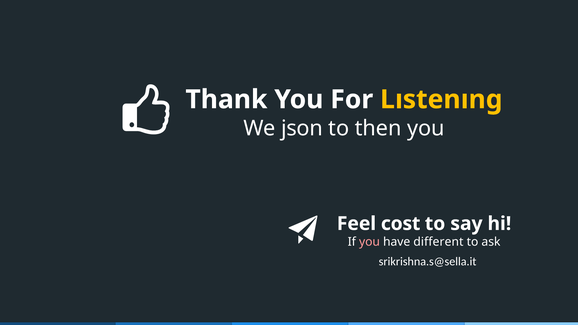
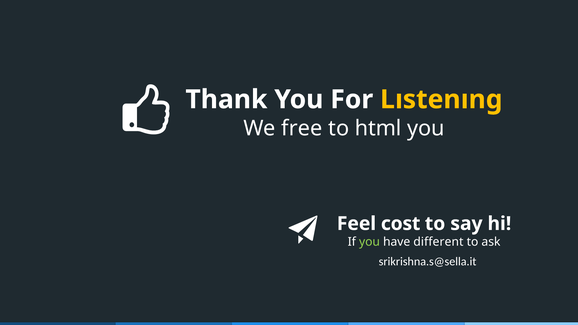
json: json -> free
then: then -> html
you at (369, 242) colour: pink -> light green
